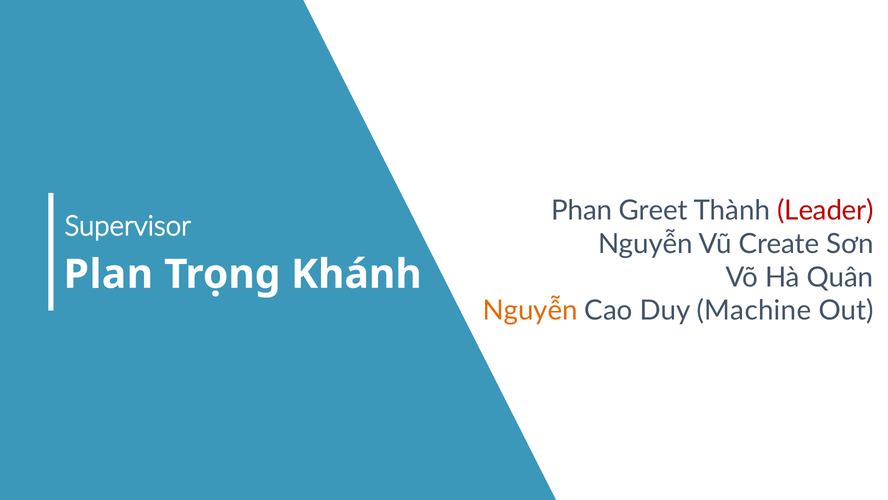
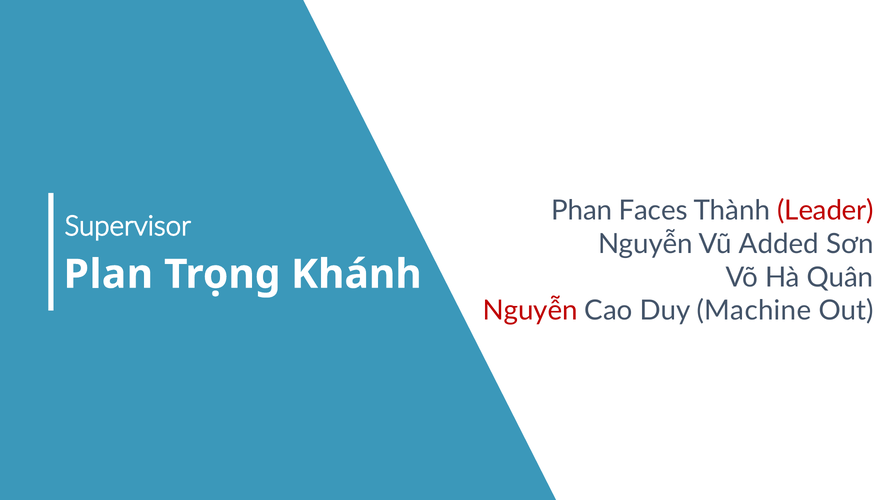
Greet: Greet -> Faces
Create: Create -> Added
Nguyễn at (530, 311) colour: orange -> red
